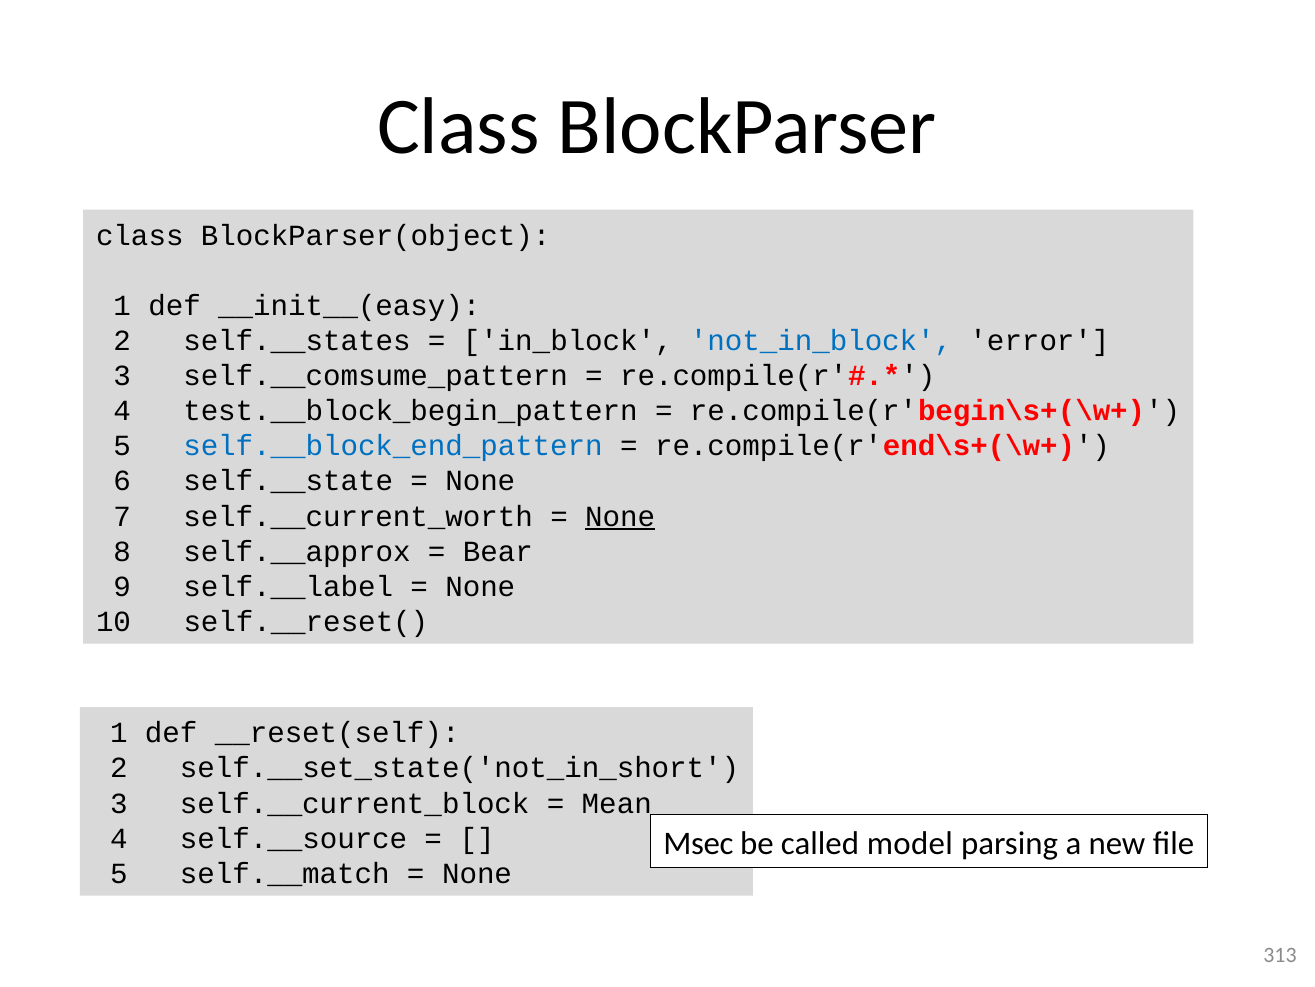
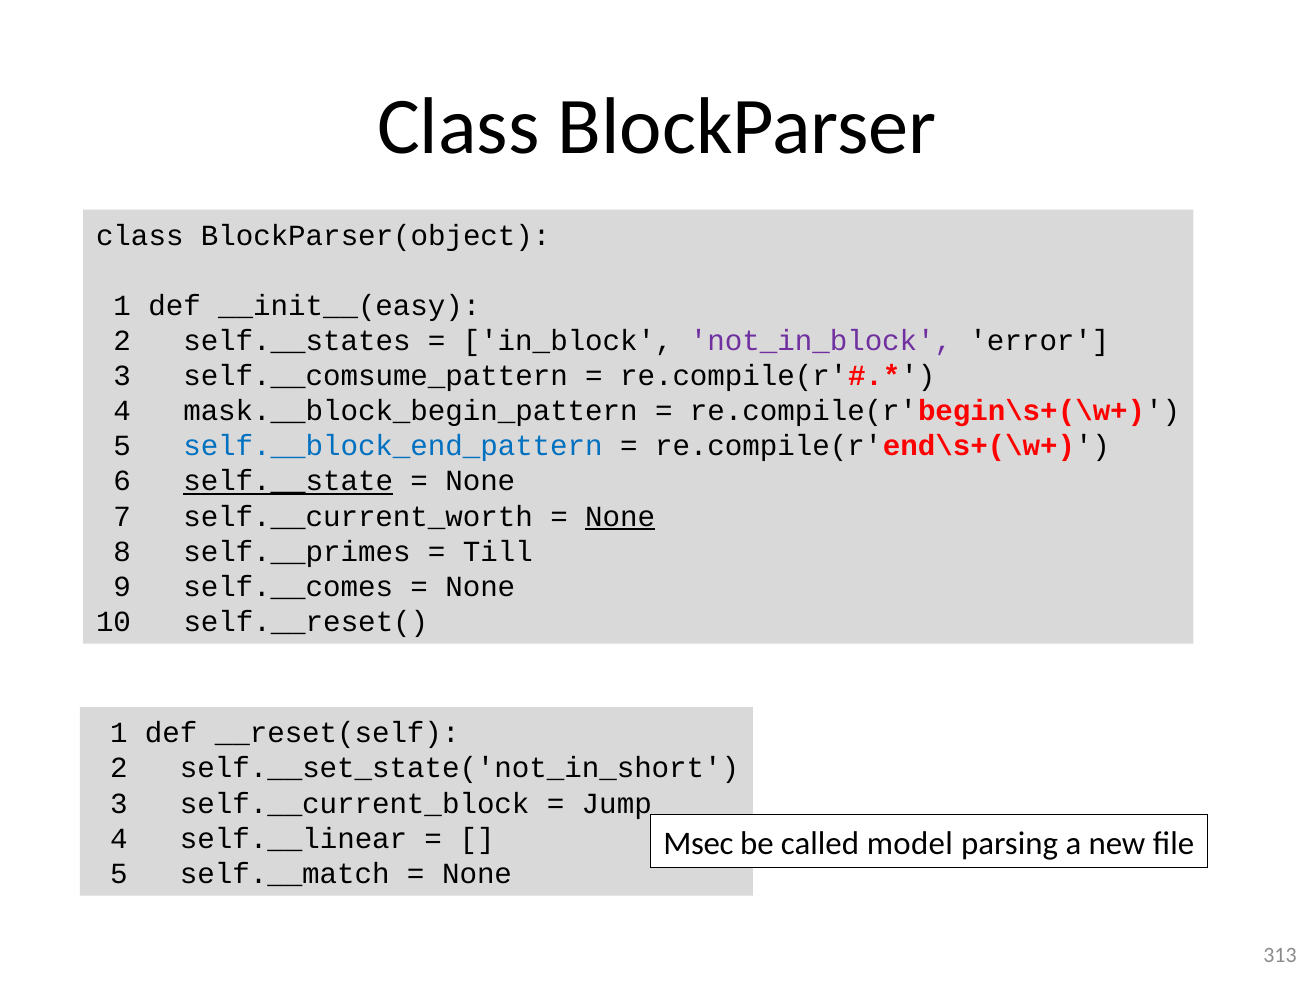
not_in_block colour: blue -> purple
test.__block_begin_pattern: test.__block_begin_pattern -> mask.__block_begin_pattern
self.__state underline: none -> present
self.__approx: self.__approx -> self.__primes
Bear: Bear -> Till
self.__label: self.__label -> self.__comes
Mean: Mean -> Jump
self.__source: self.__source -> self.__linear
